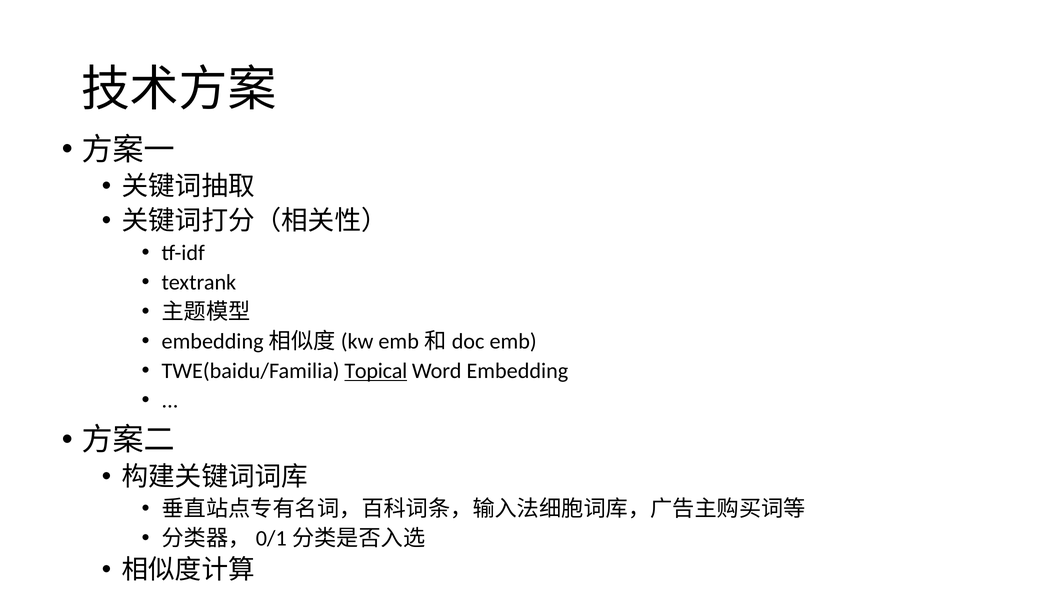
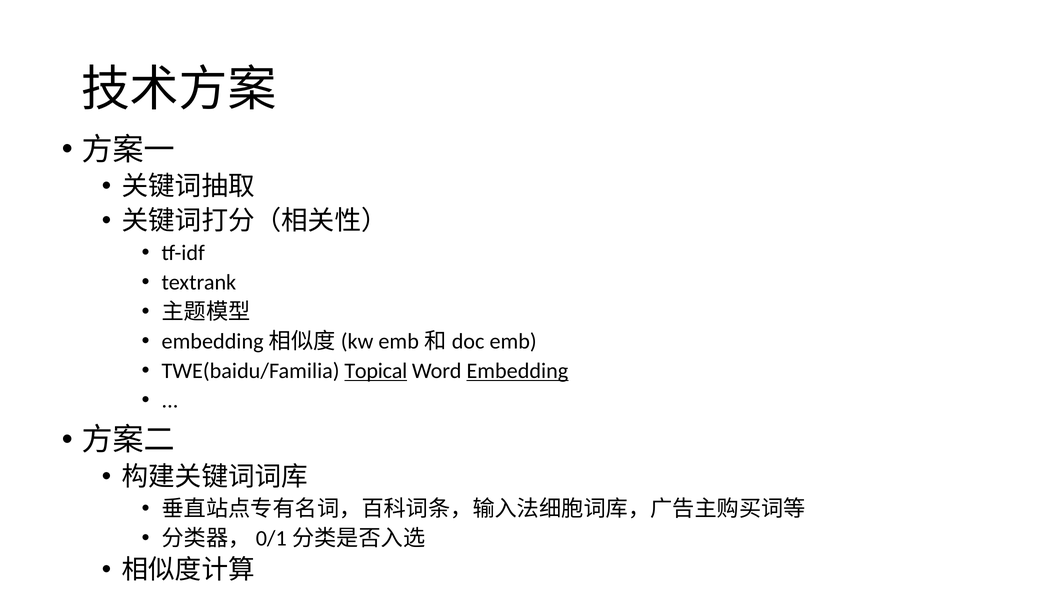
Embedding underline: none -> present
